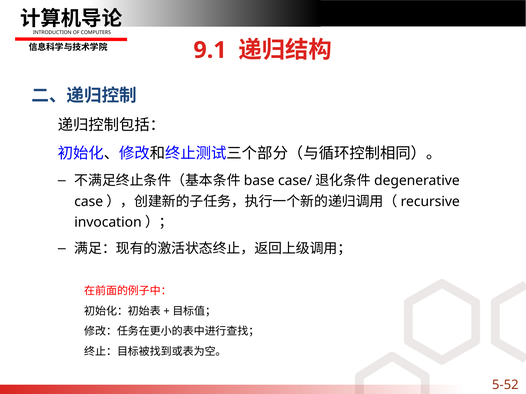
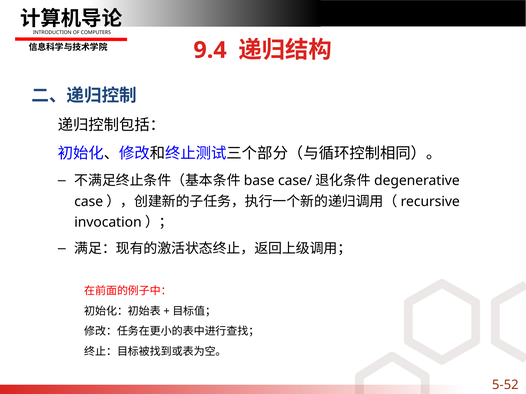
9.1: 9.1 -> 9.4
